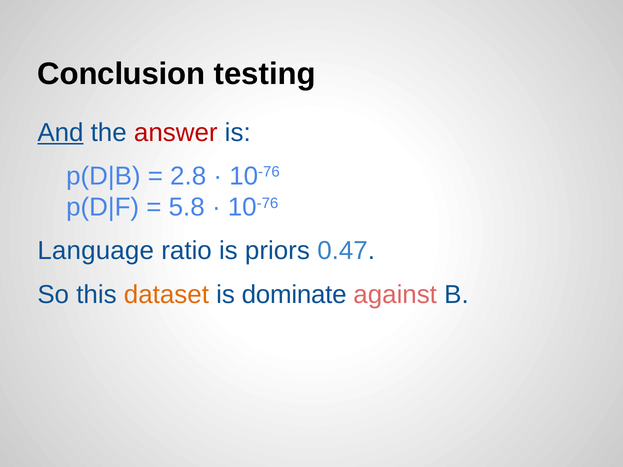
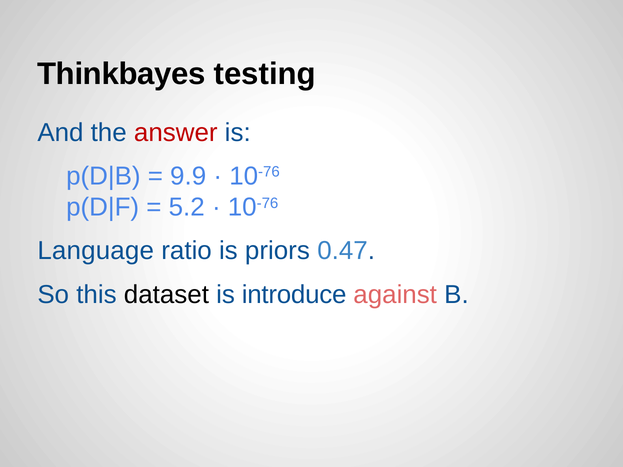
Conclusion: Conclusion -> Thinkbayes
And underline: present -> none
2.8: 2.8 -> 9.9
5.8: 5.8 -> 5.2
dataset colour: orange -> black
dominate: dominate -> introduce
